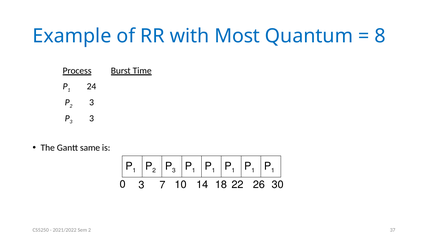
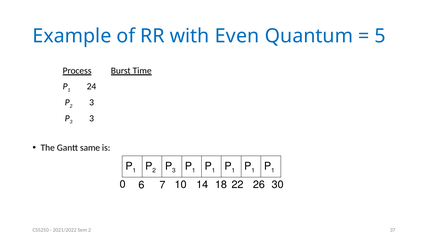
Most: Most -> Even
8: 8 -> 5
0 3: 3 -> 6
